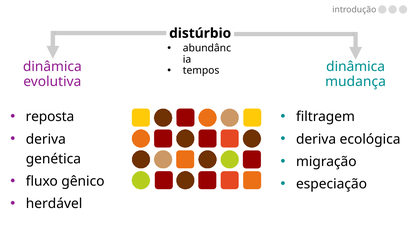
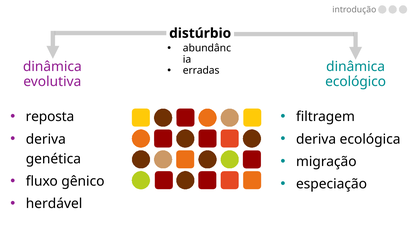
tempos: tempos -> erradas
mudança: mudança -> ecológico
